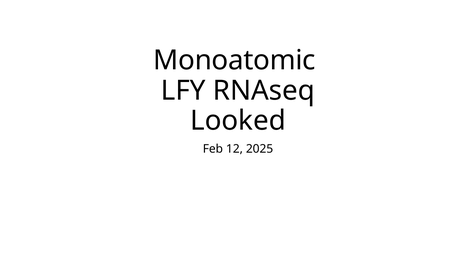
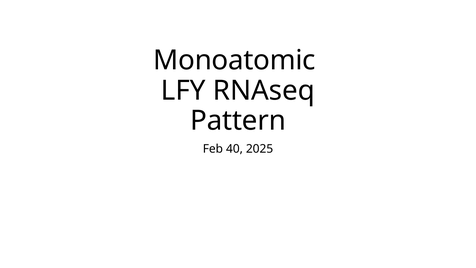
Looked: Looked -> Pattern
12: 12 -> 40
